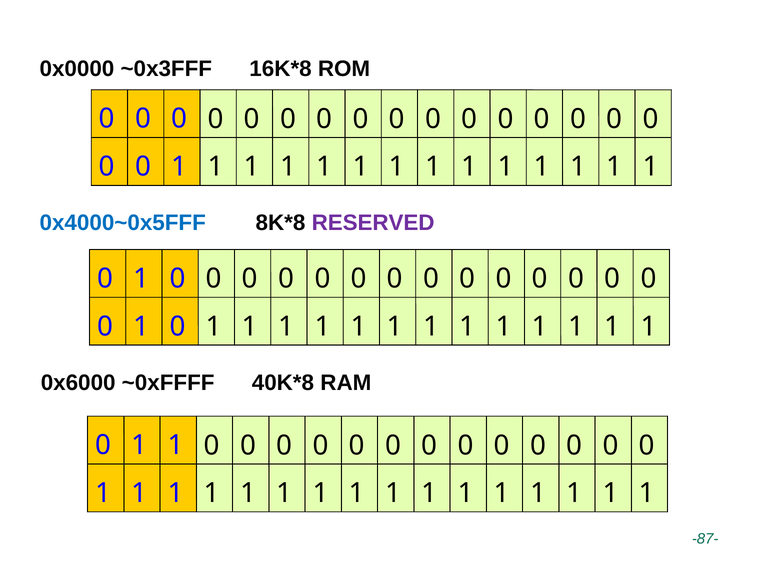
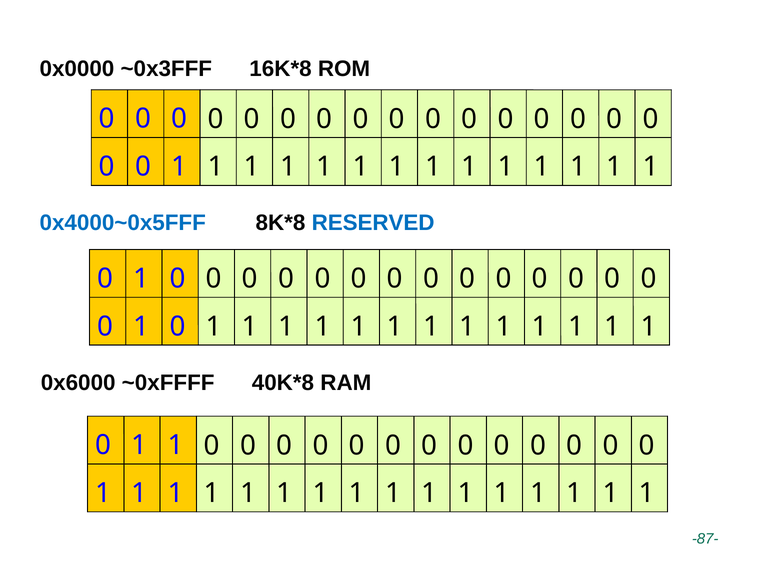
RESERVED colour: purple -> blue
